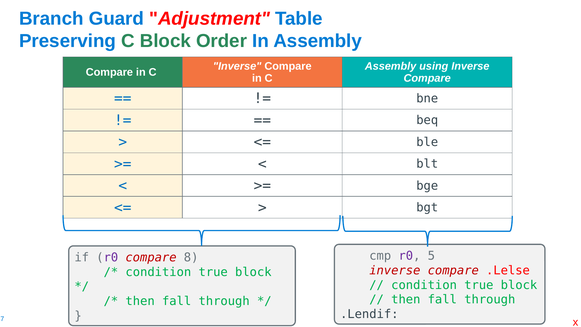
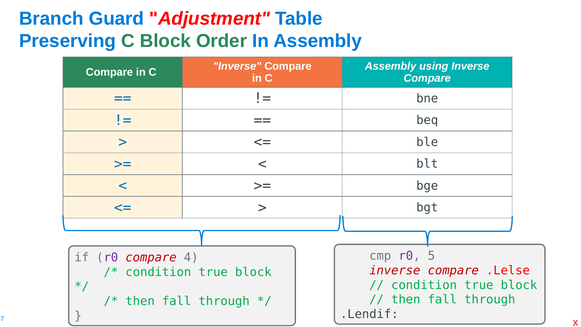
8: 8 -> 4
